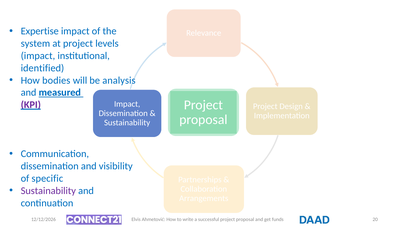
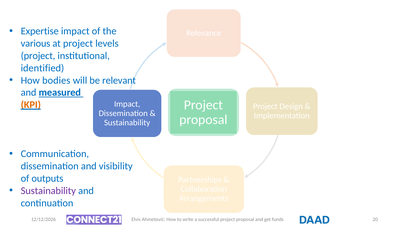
system: system -> various
impact at (38, 56): impact -> project
analysis: analysis -> relevant
KPI colour: purple -> orange
specific: specific -> outputs
